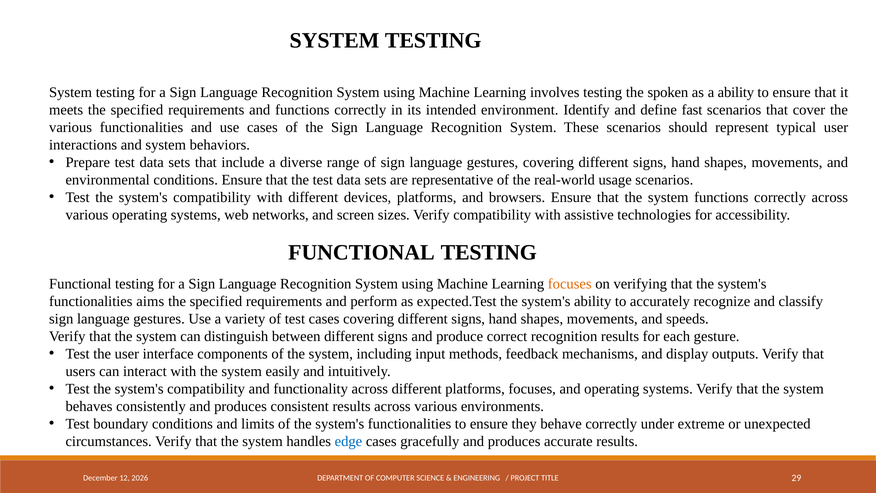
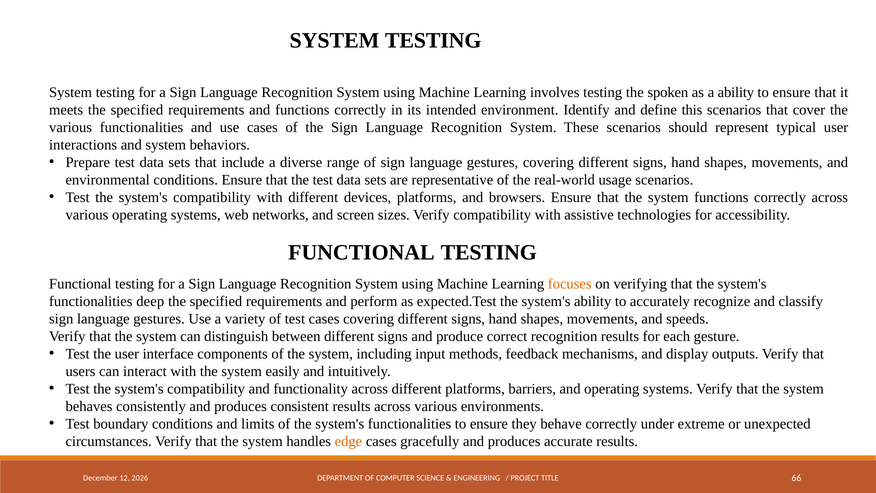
fast: fast -> this
aims: aims -> deep
platforms focuses: focuses -> barriers
edge colour: blue -> orange
29: 29 -> 66
